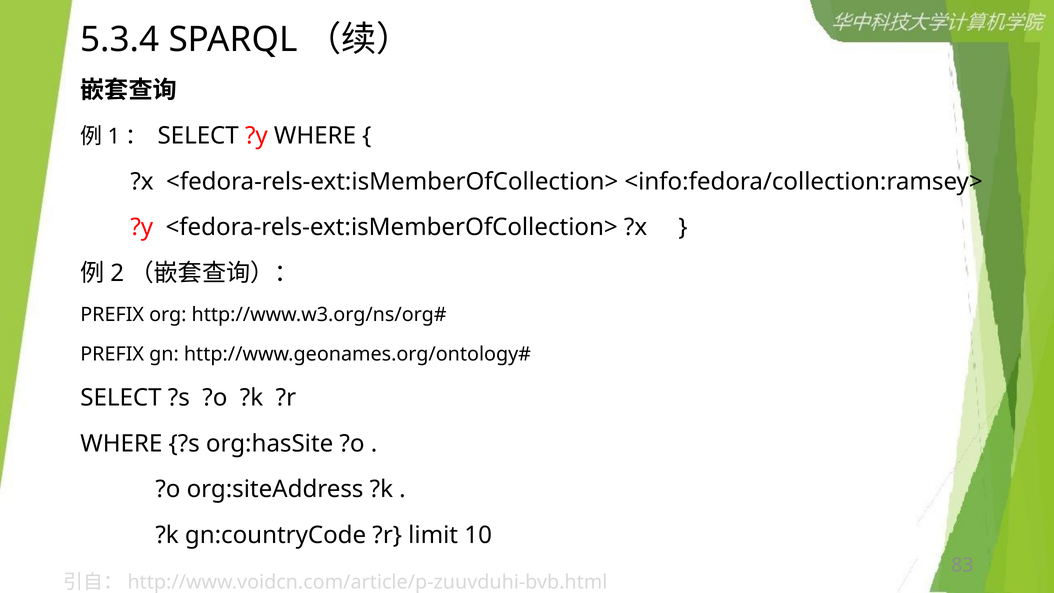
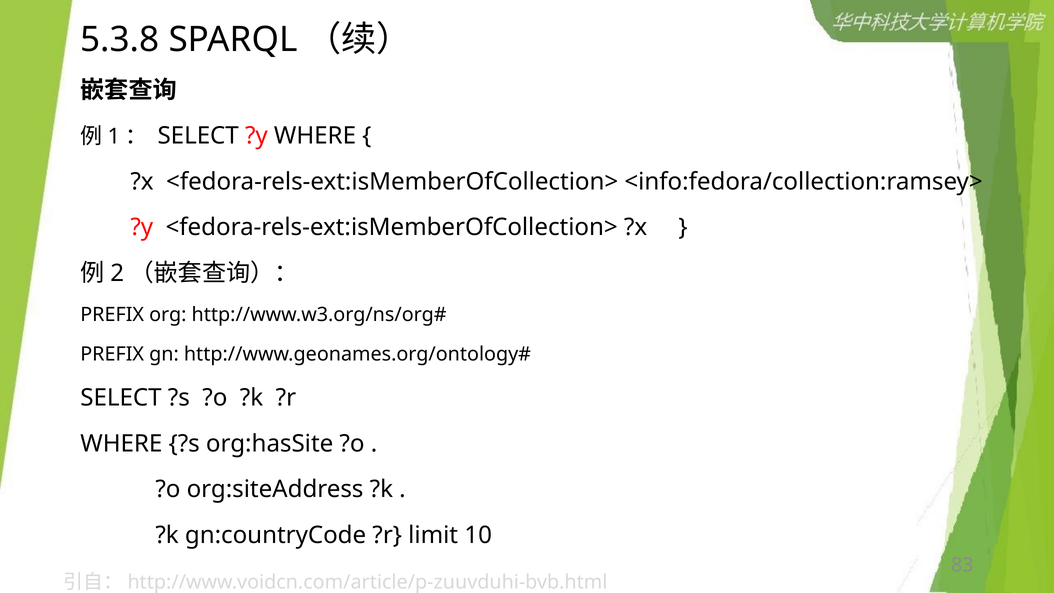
5.3.4: 5.3.4 -> 5.3.8
